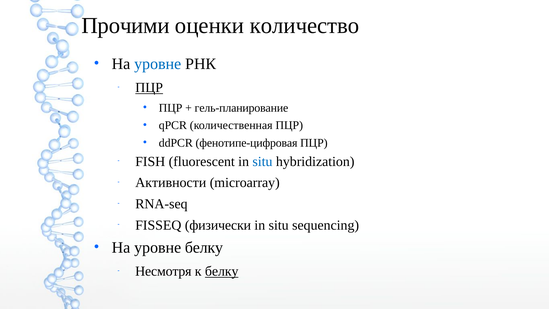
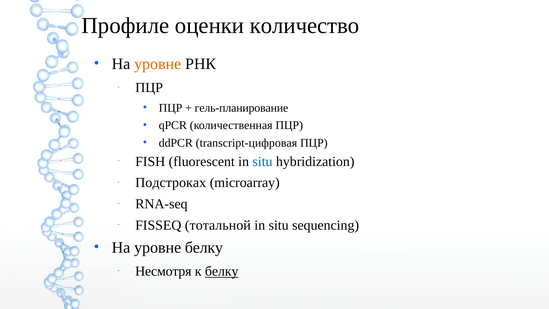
Прочими: Прочими -> Профиле
уровне at (158, 64) colour: blue -> orange
ПЦР at (149, 88) underline: present -> none
фенотипе-цифровая: фенотипе-цифровая -> transcript-цифровая
Активности: Активности -> Подстроках
физически: физически -> тотальной
